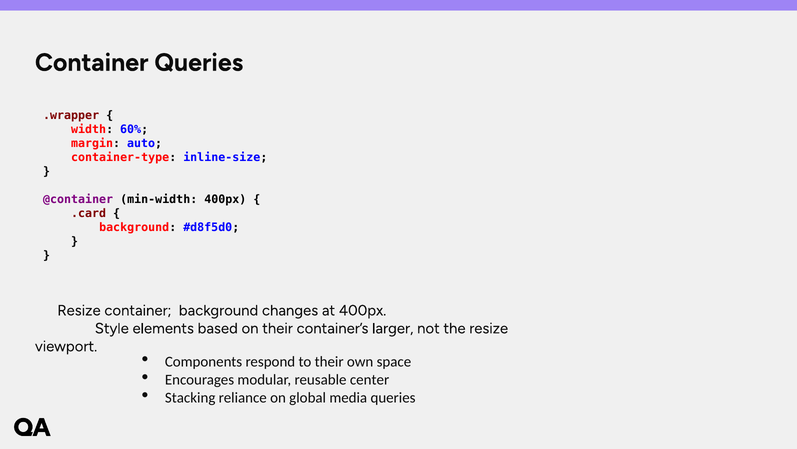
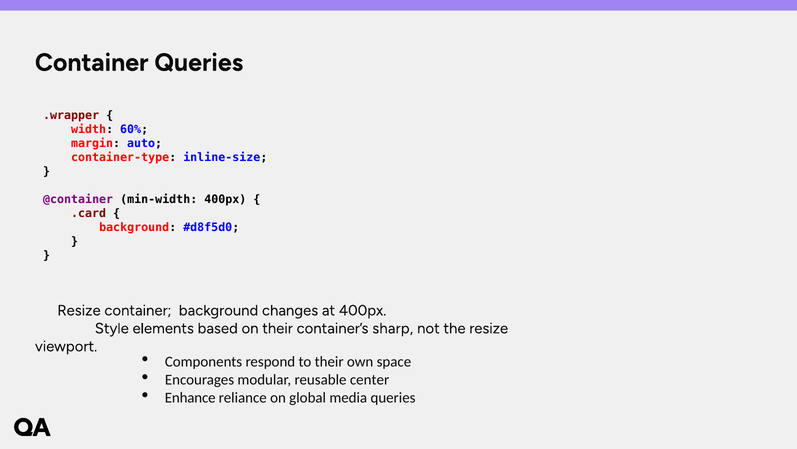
larger: larger -> sharp
Stacking: Stacking -> Enhance
